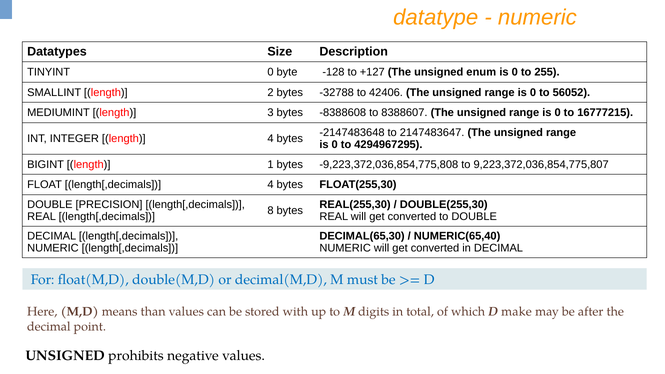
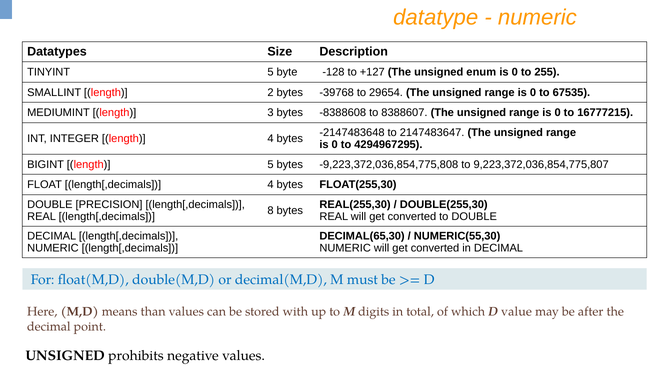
TINYINT 0: 0 -> 5
-32788: -32788 -> -39768
42406: 42406 -> 29654
56052: 56052 -> 67535
length 1: 1 -> 5
NUMERIC(65,40: NUMERIC(65,40 -> NUMERIC(55,30
make: make -> value
